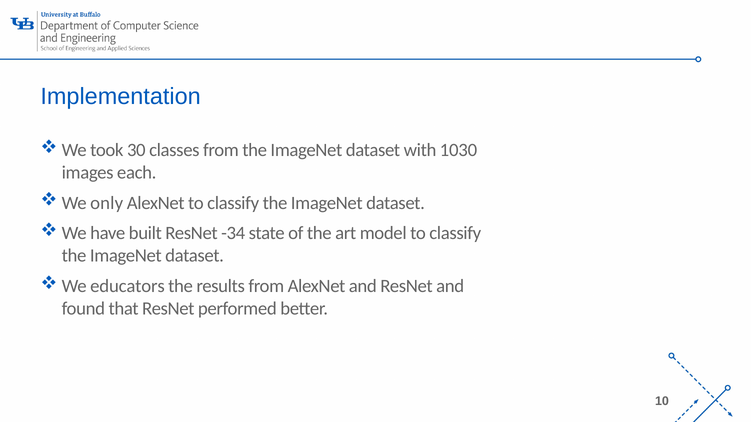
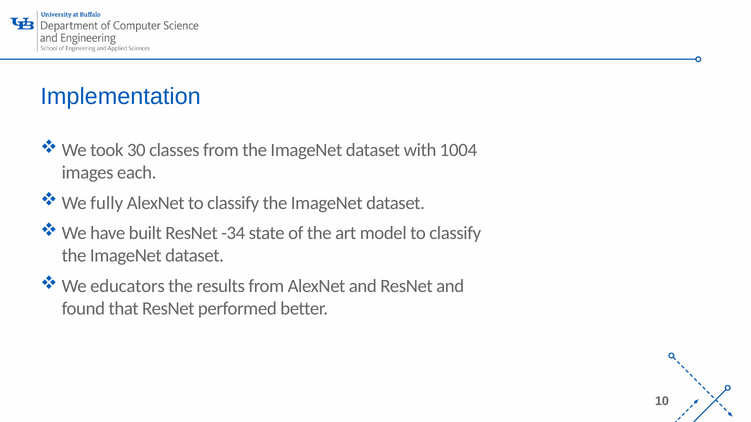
1030: 1030 -> 1004
only: only -> fully
